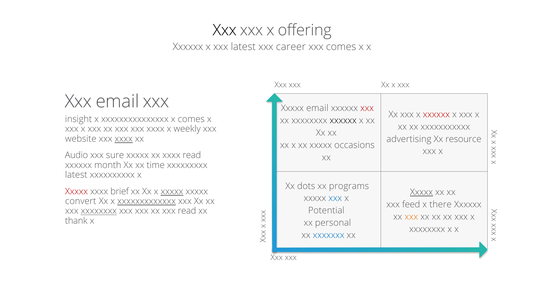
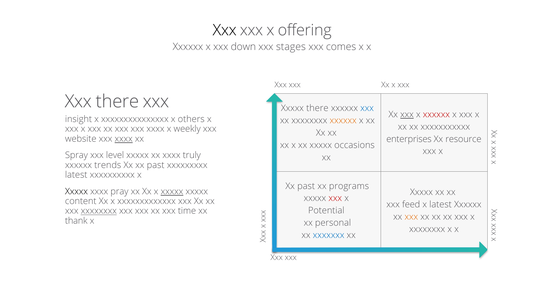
xxx latest: latest -> down
career: career -> stages
Xxx email: email -> there
email at (317, 108): email -> there
xxx at (367, 108) colour: red -> blue
xxx at (407, 114) underline: none -> present
x comes: comes -> others
xxxxxx at (343, 121) colour: black -> orange
advertising: advertising -> enterprises
Audio: Audio -> Spray
sure: sure -> level
xxxx read: read -> truly
month: month -> trends
Xx xx time: time -> past
dots at (306, 186): dots -> past
Xxxxx at (76, 191) colour: red -> black
brief: brief -> pray
Xxxxx at (421, 192) underline: present -> none
xxx at (335, 198) colour: blue -> red
convert: convert -> content
xxxxxxxxxxxxx underline: present -> none
x there: there -> latest
xxx read: read -> time
